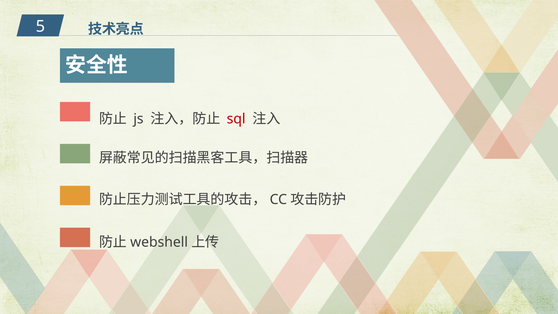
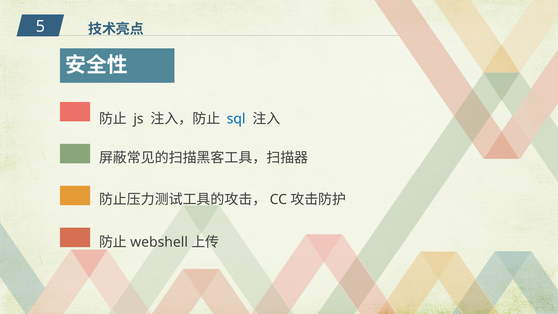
sql colour: red -> blue
